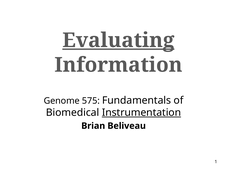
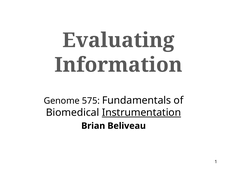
Evaluating underline: present -> none
